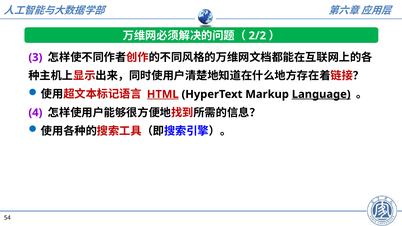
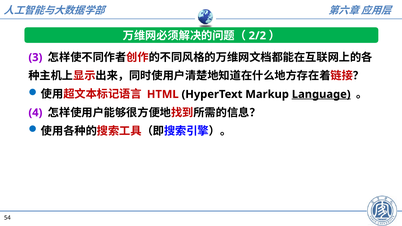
HTML underline: present -> none
